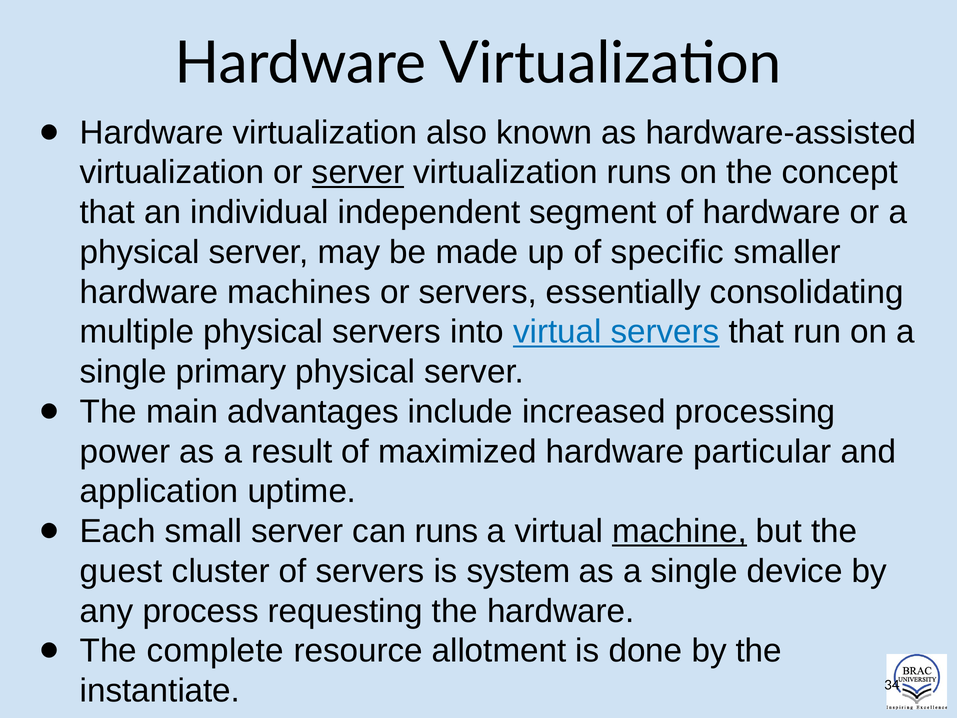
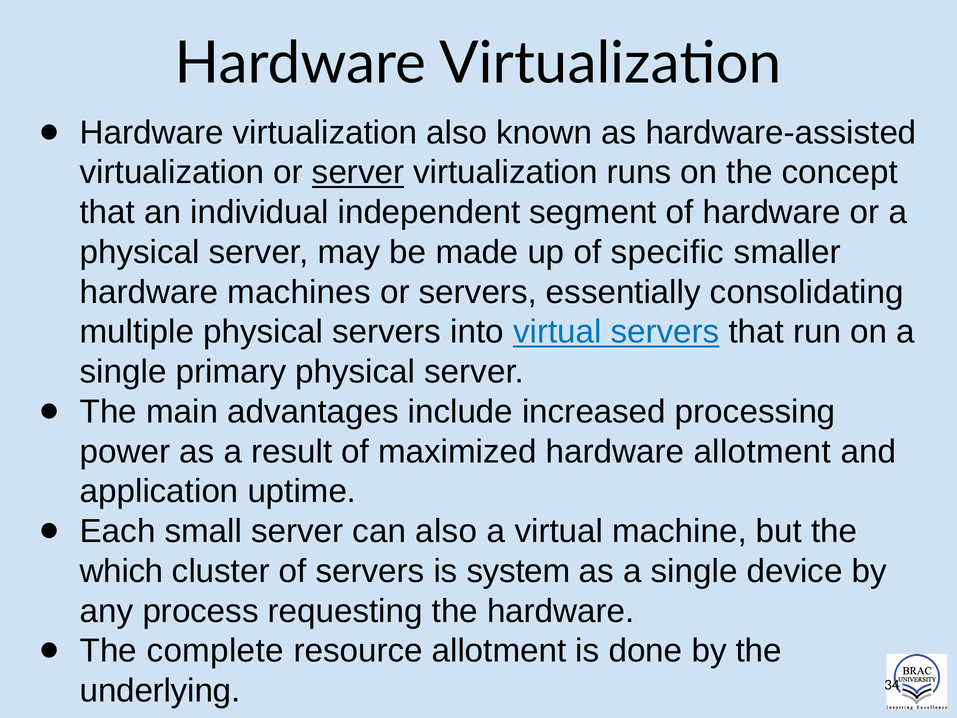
hardware particular: particular -> allotment
can runs: runs -> also
machine underline: present -> none
guest: guest -> which
instantiate: instantiate -> underlying
